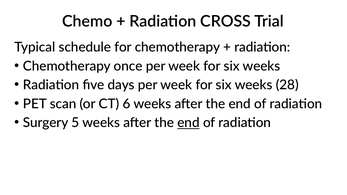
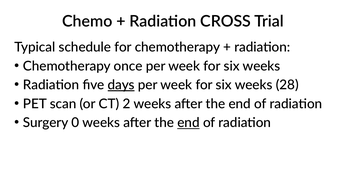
days underline: none -> present
6: 6 -> 2
5: 5 -> 0
